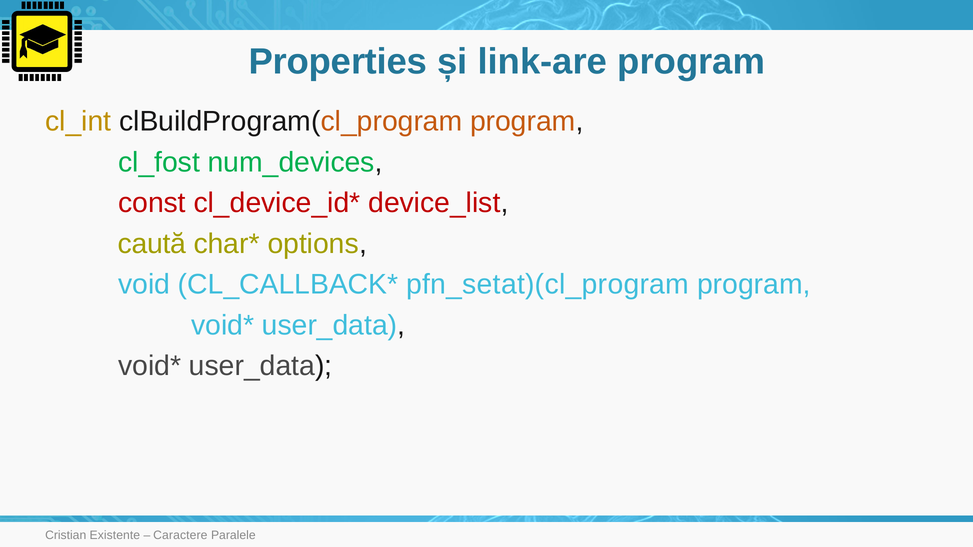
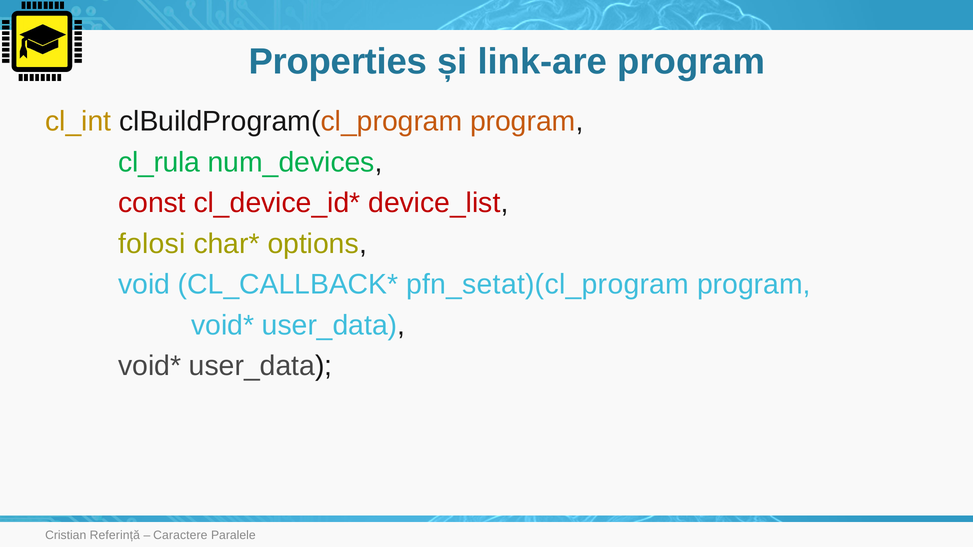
cl_fost: cl_fost -> cl_rula
caută: caută -> folosi
Existente: Existente -> Referință
